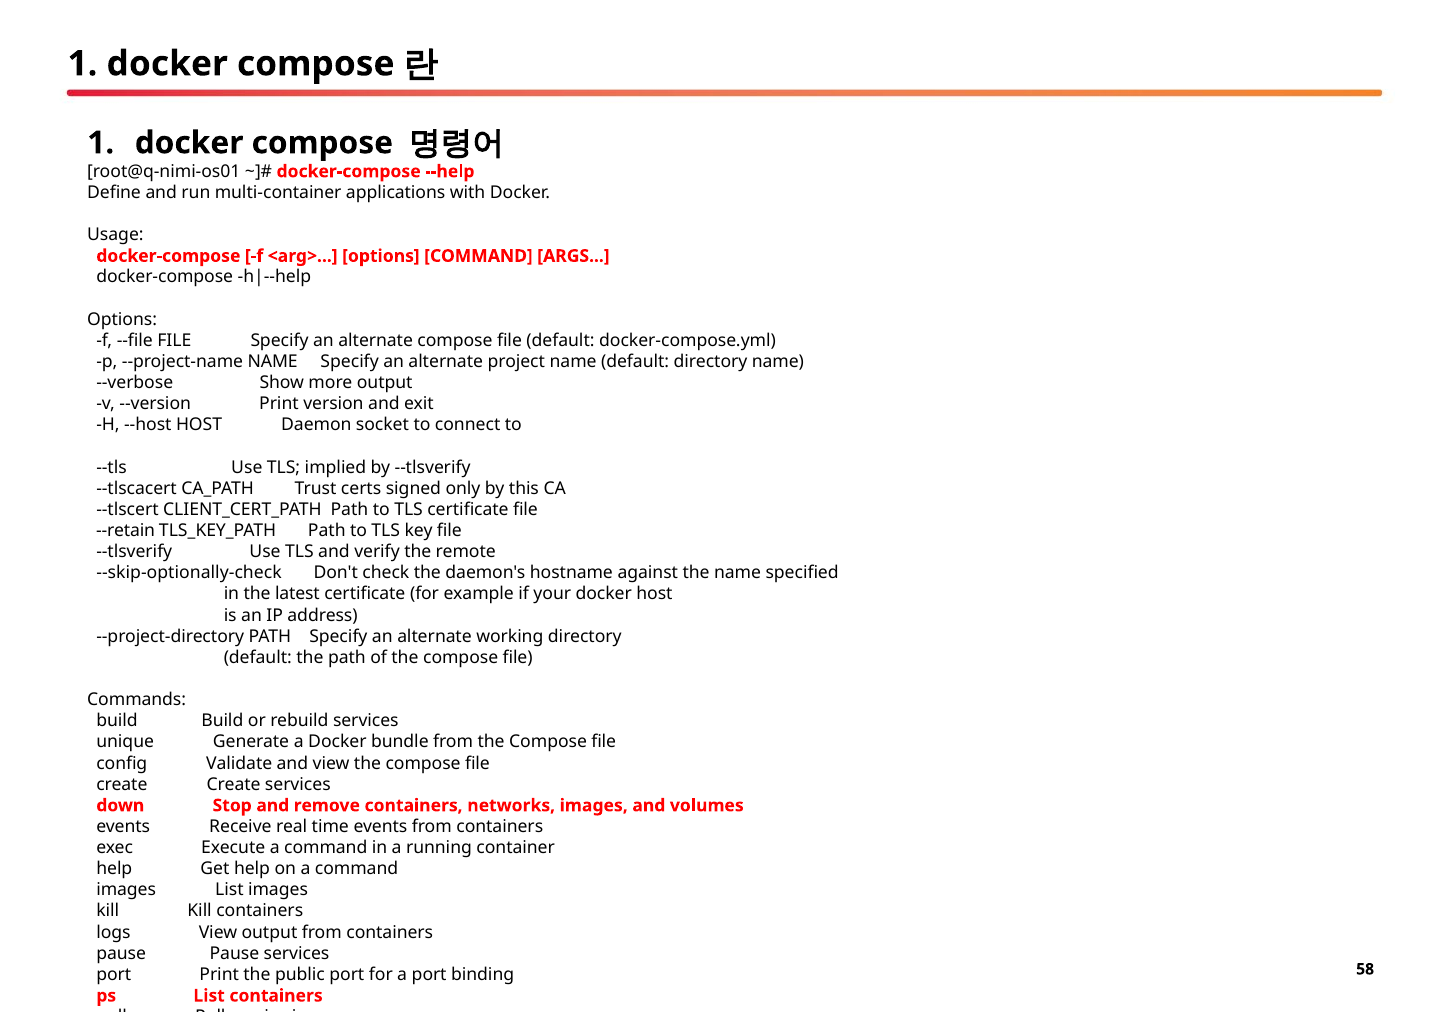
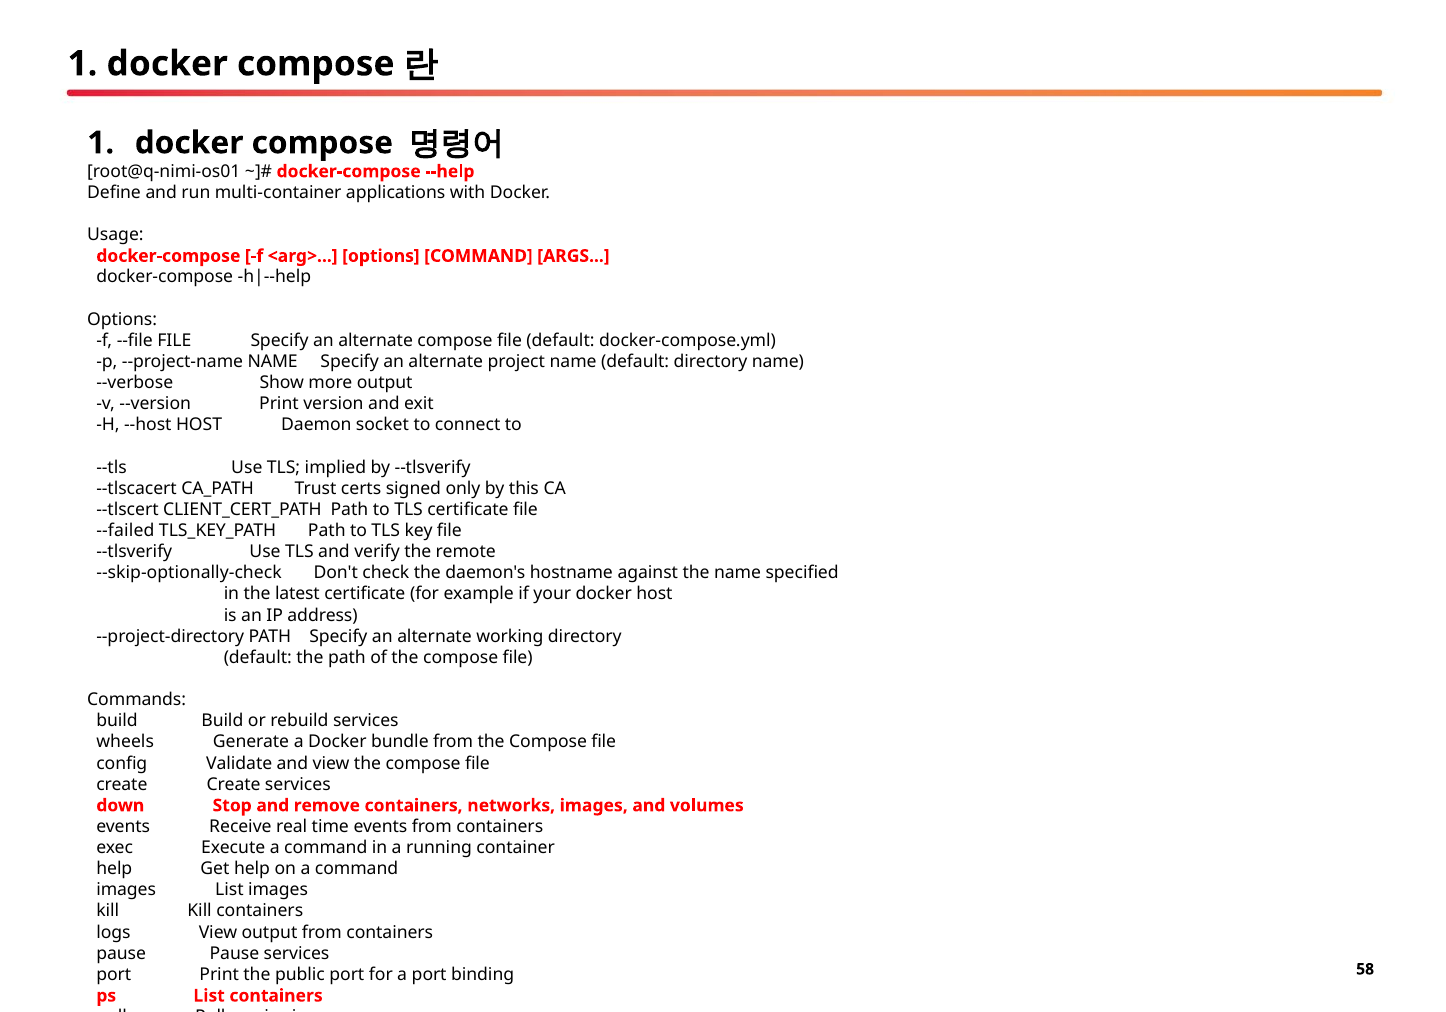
--retain: --retain -> --failed
unique: unique -> wheels
